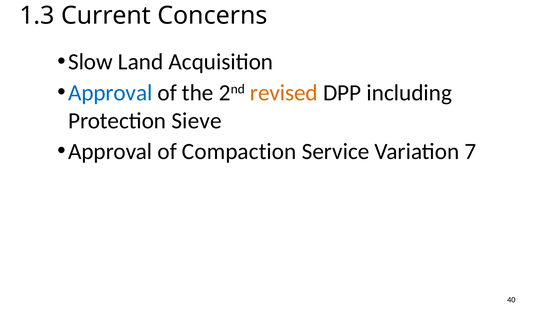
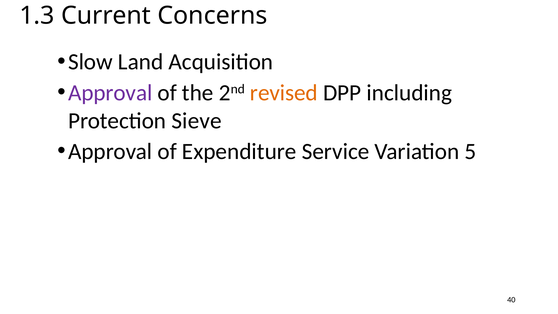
Approval at (110, 93) colour: blue -> purple
Compaction: Compaction -> Expenditure
7: 7 -> 5
